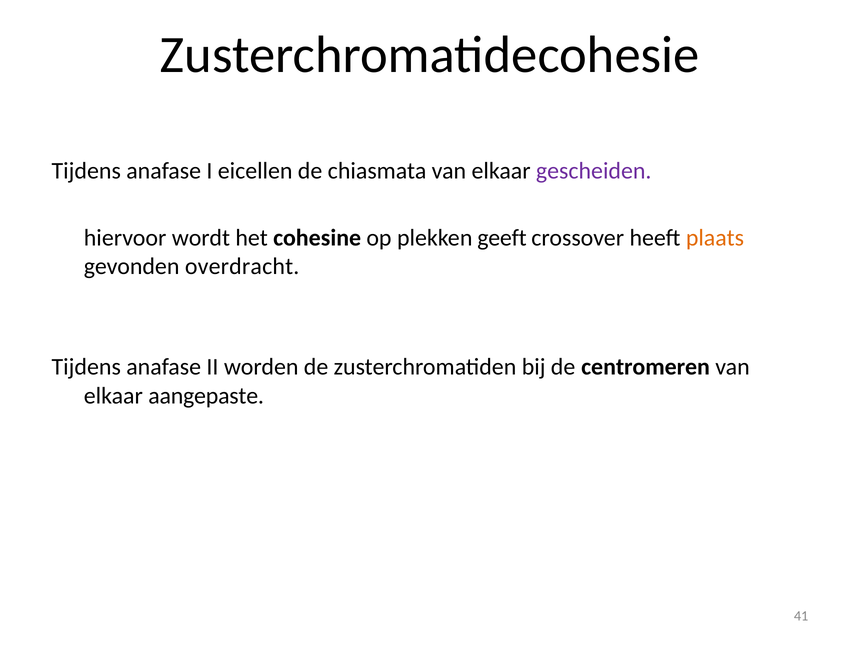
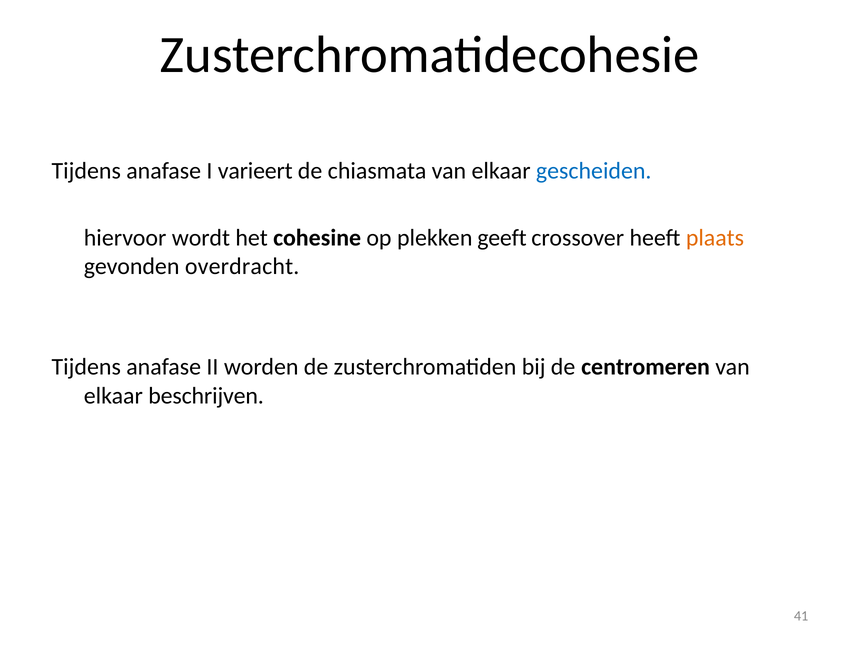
eicellen: eicellen -> varieert
gescheiden colour: purple -> blue
aangepaste: aangepaste -> beschrijven
